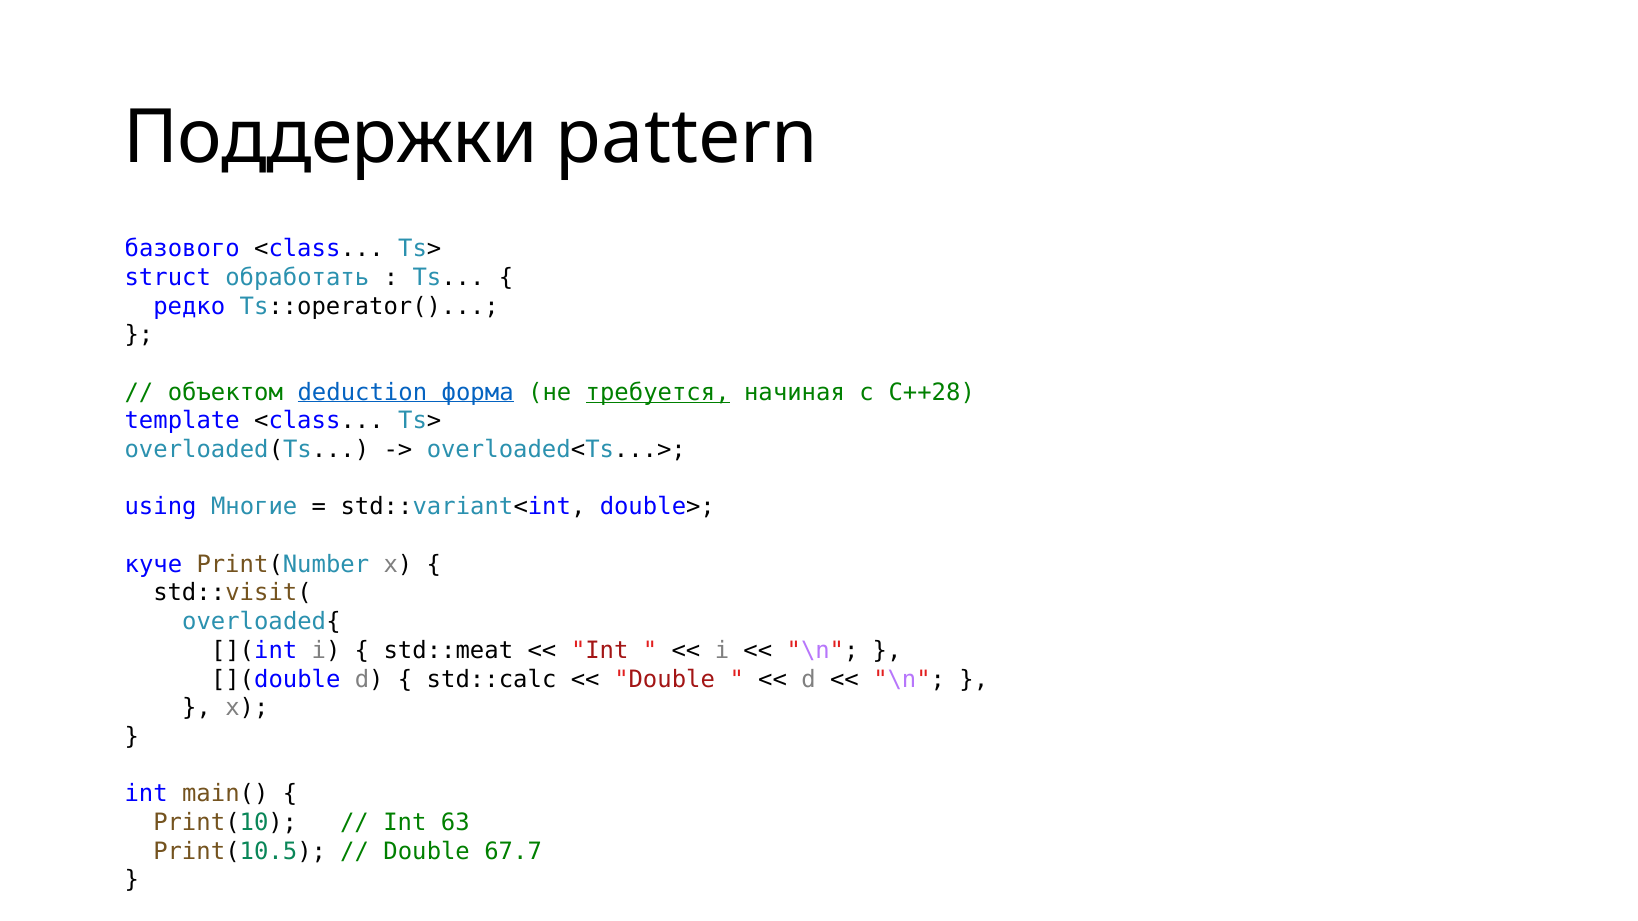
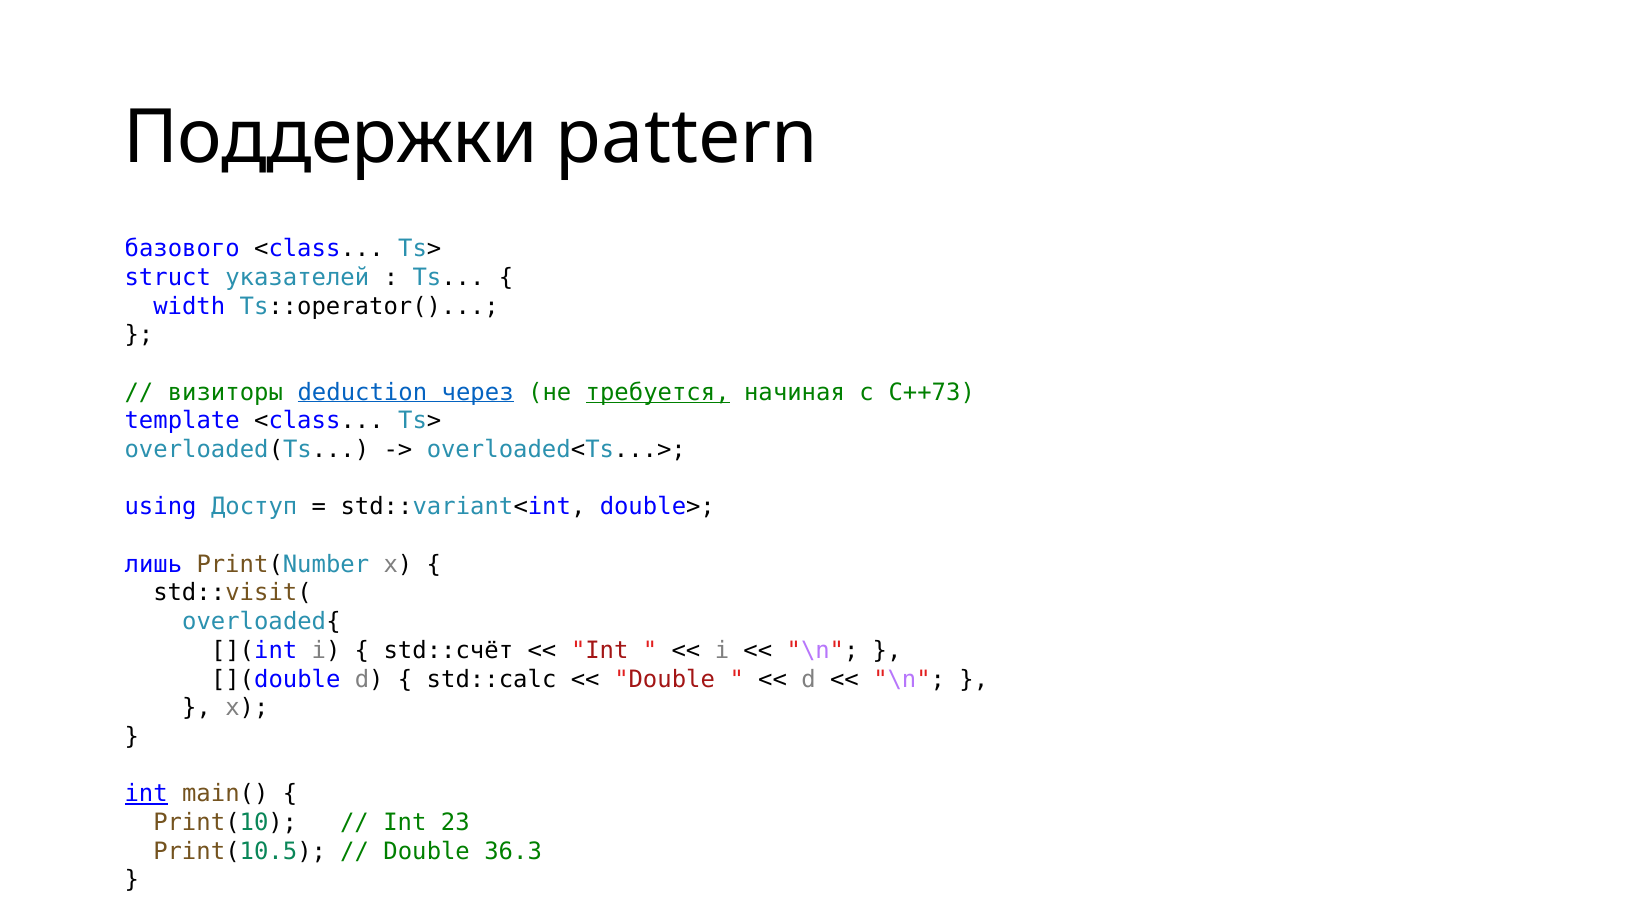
обработать: обработать -> указателей
редко: редко -> width
объектом: объектом -> визиторы
форма: форма -> через
C++28: C++28 -> C++73
Многие: Многие -> Доступ
куче: куче -> лишь
std::meat: std::meat -> std::счёт
int at (146, 794) underline: none -> present
63: 63 -> 23
67.7: 67.7 -> 36.3
